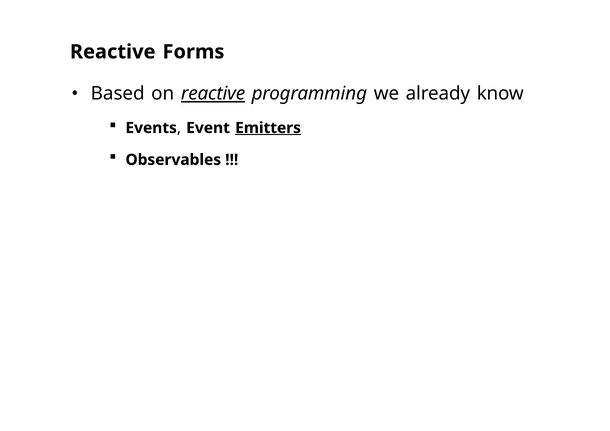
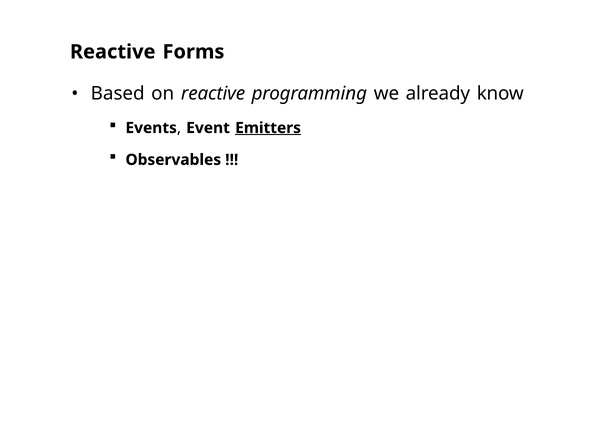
reactive at (213, 94) underline: present -> none
